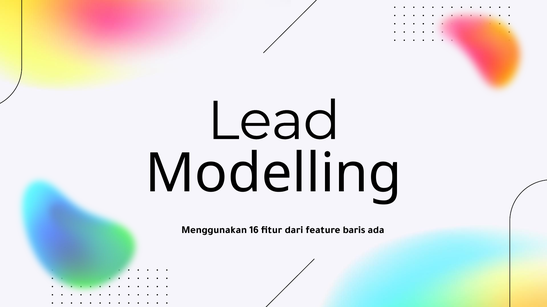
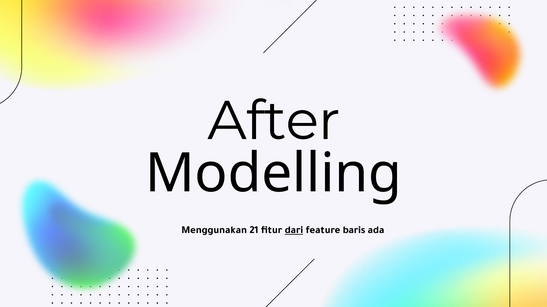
Lead: Lead -> After
16: 16 -> 21
dari underline: none -> present
